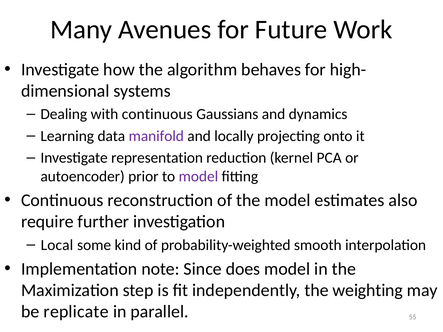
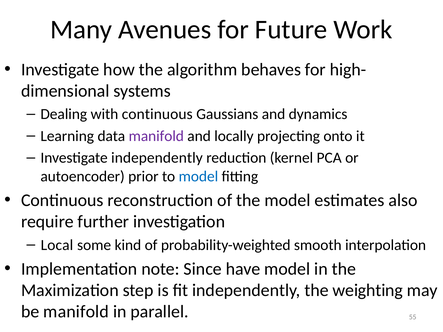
Investigate representation: representation -> independently
model at (198, 176) colour: purple -> blue
does: does -> have
be replicate: replicate -> manifold
